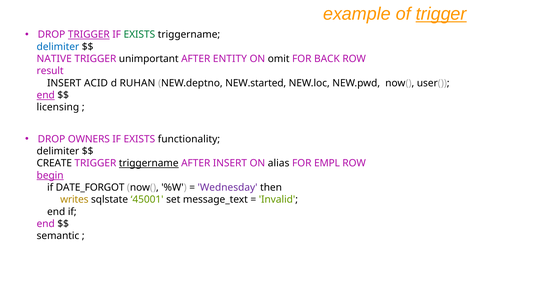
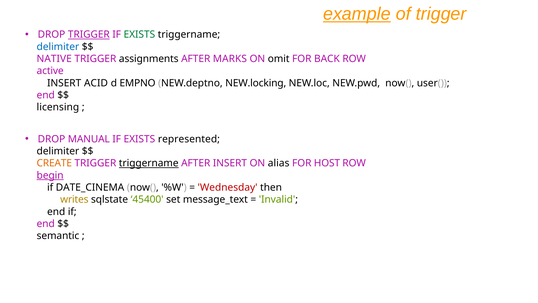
example underline: none -> present
trigger at (441, 14) underline: present -> none
unimportant: unimportant -> assignments
ENTITY: ENTITY -> MARKS
result: result -> active
RUHAN: RUHAN -> EMPNO
NEW.started: NEW.started -> NEW.locking
end at (46, 95) underline: present -> none
OWNERS: OWNERS -> MANUAL
functionality: functionality -> represented
CREATE colour: black -> orange
EMPL: EMPL -> HOST
DATE_FORGOT: DATE_FORGOT -> DATE_CINEMA
Wednesday colour: purple -> red
45001: 45001 -> 45400
